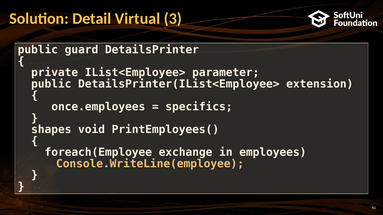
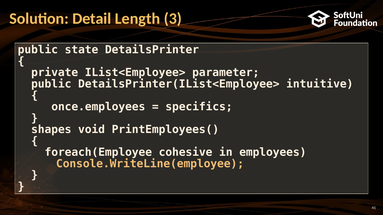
Virtual: Virtual -> Length
guard: guard -> state
extension: extension -> intuitive
exchange: exchange -> cohesive
